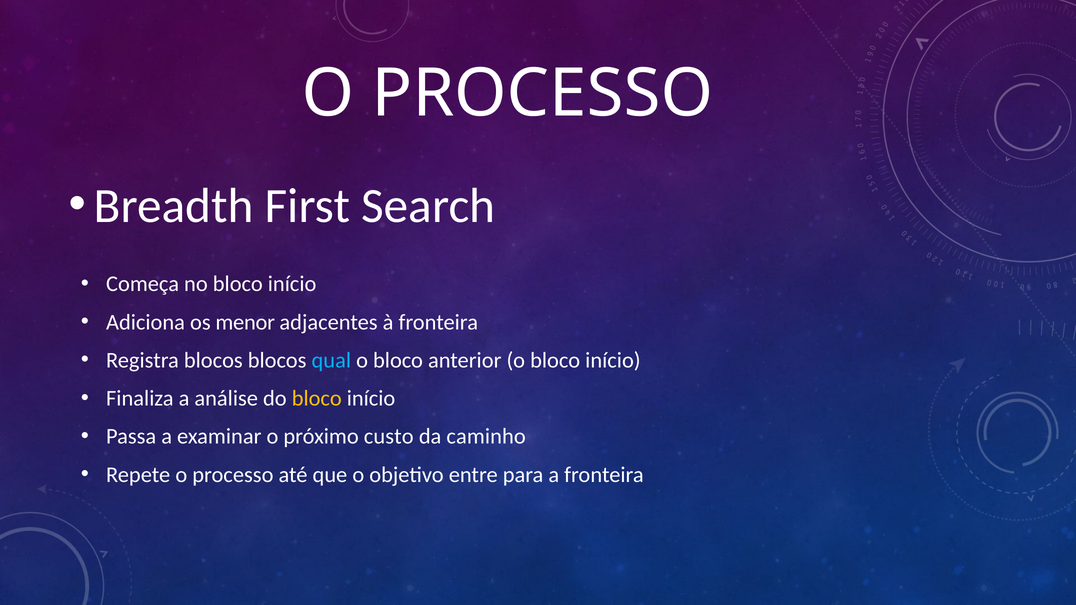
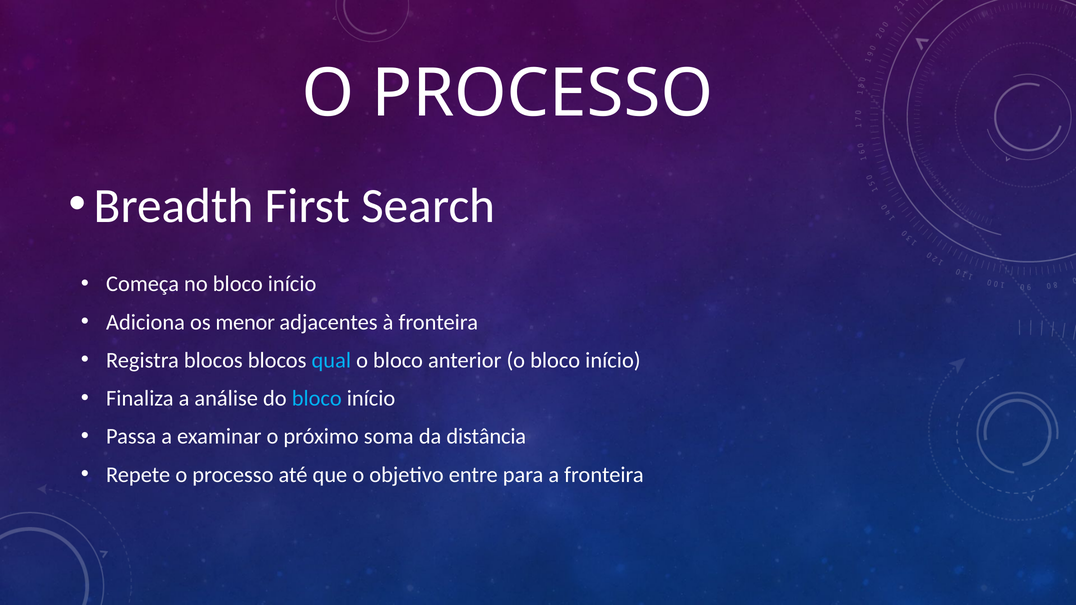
bloco at (317, 399) colour: yellow -> light blue
custo: custo -> soma
caminho: caminho -> distância
